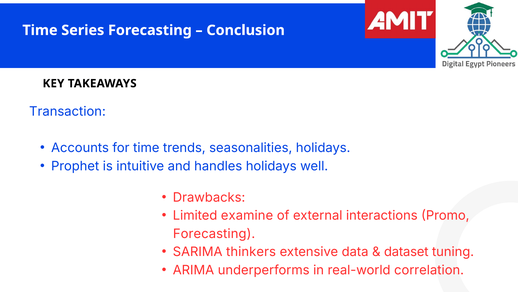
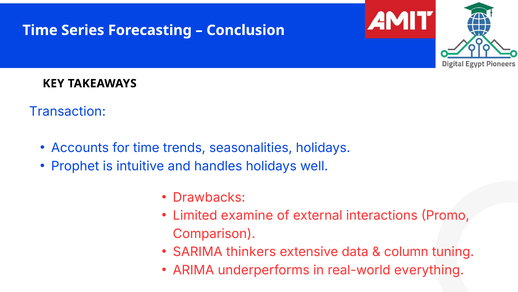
Forecasting at (214, 233): Forecasting -> Comparison
dataset: dataset -> column
correlation: correlation -> everything
